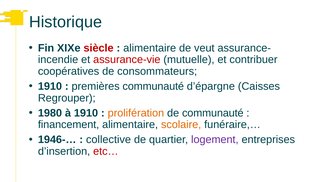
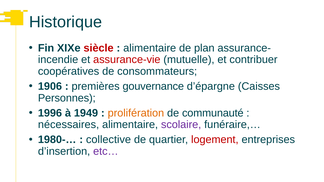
veut: veut -> plan
1910 at (50, 86): 1910 -> 1906
premières communauté: communauté -> gouvernance
Regrouper: Regrouper -> Personnes
1980: 1980 -> 1996
à 1910: 1910 -> 1949
financement: financement -> nécessaires
scolaire colour: orange -> purple
1946-…: 1946-… -> 1980-…
logement colour: purple -> red
etc… colour: red -> purple
